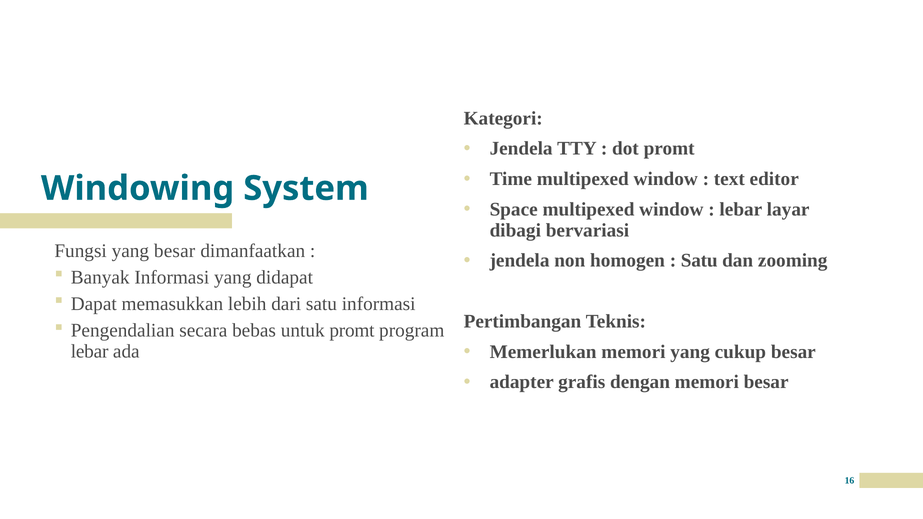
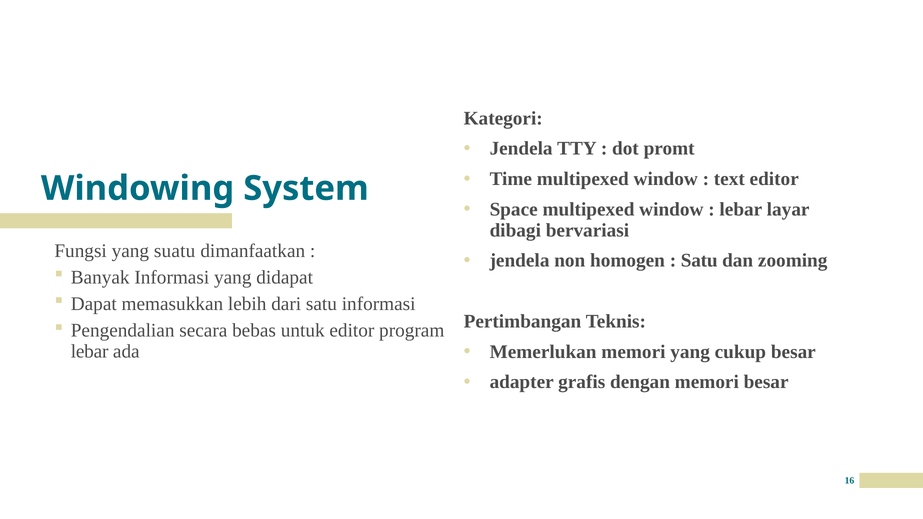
yang besar: besar -> suatu
untuk promt: promt -> editor
